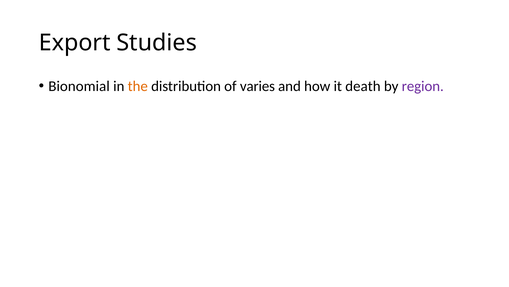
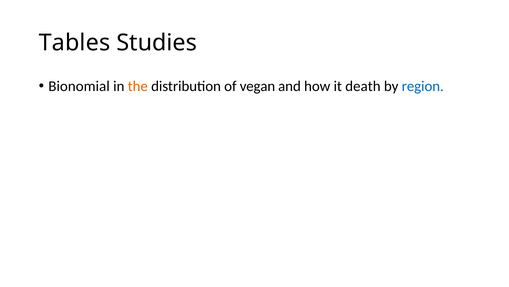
Export: Export -> Tables
varies: varies -> vegan
region colour: purple -> blue
